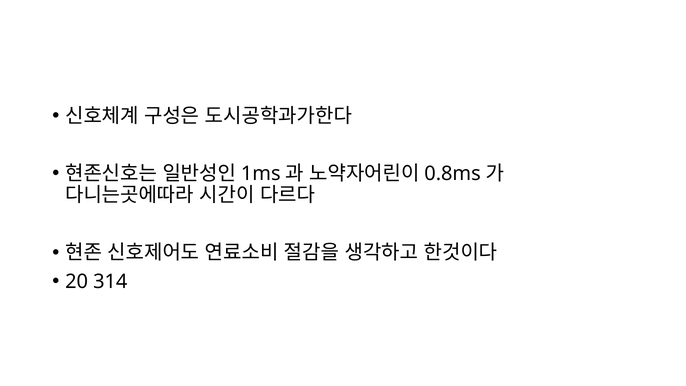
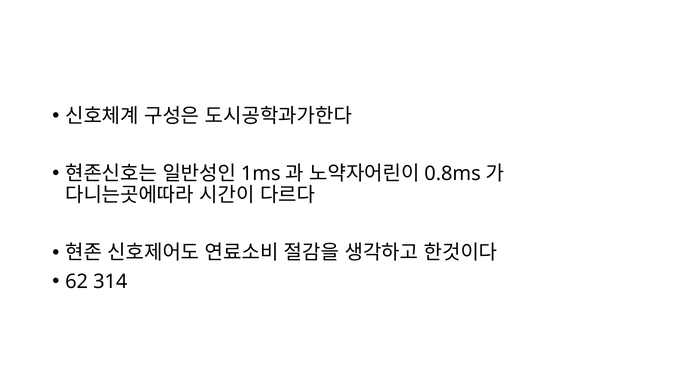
20: 20 -> 62
